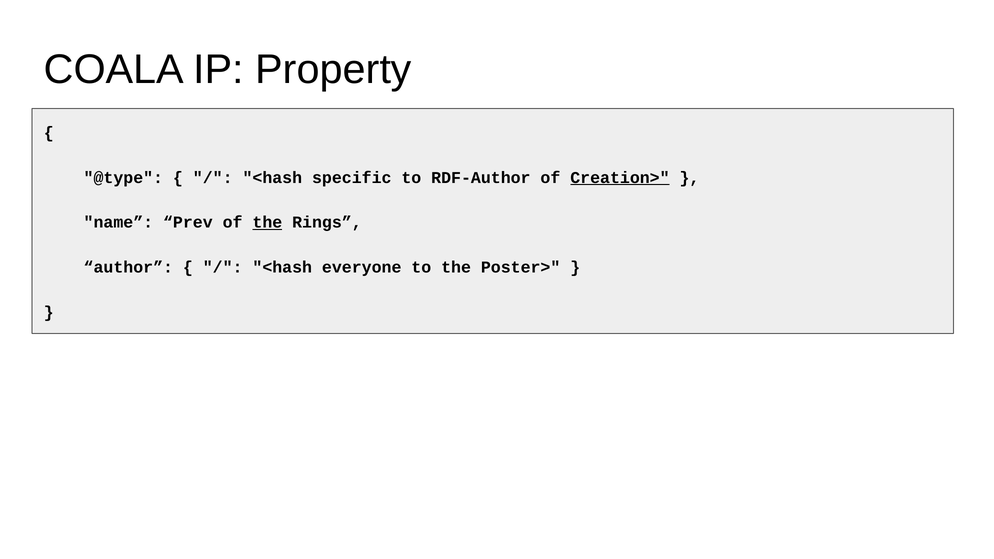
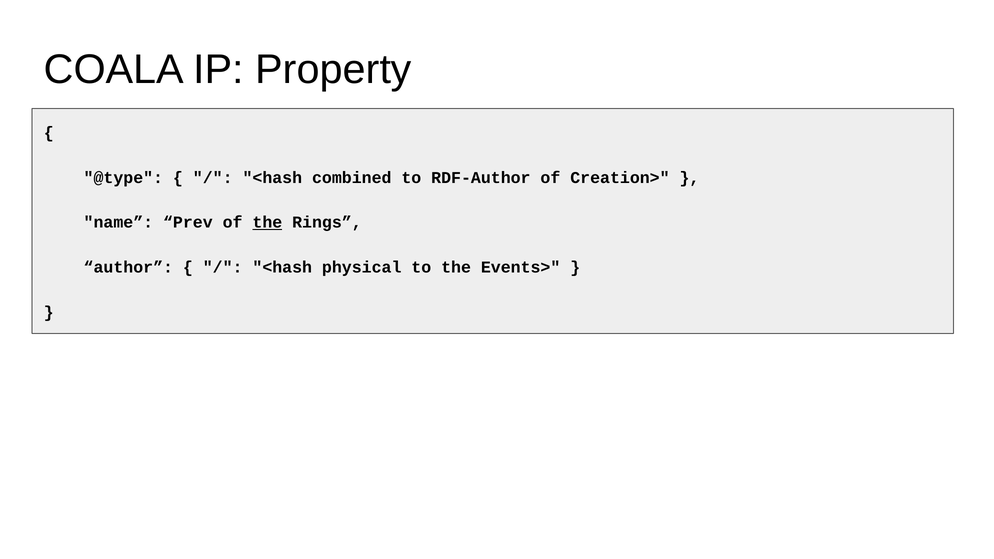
specific: specific -> combined
Creation> underline: present -> none
everyone: everyone -> physical
Poster>: Poster> -> Events>
